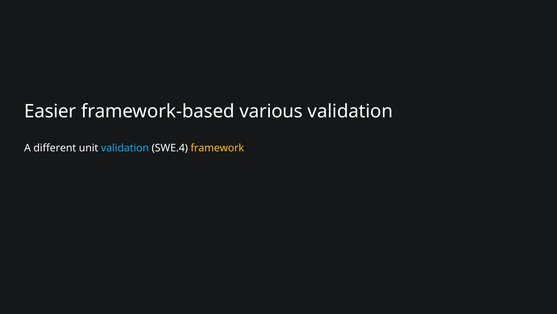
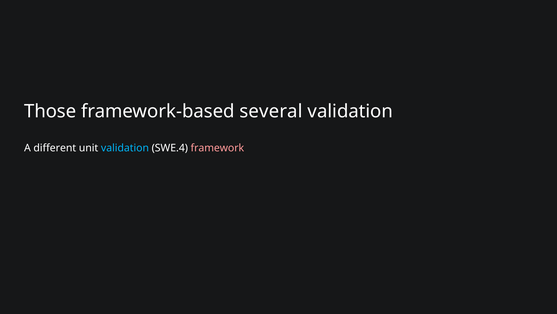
Easier: Easier -> Those
various: various -> several
framework colour: yellow -> pink
